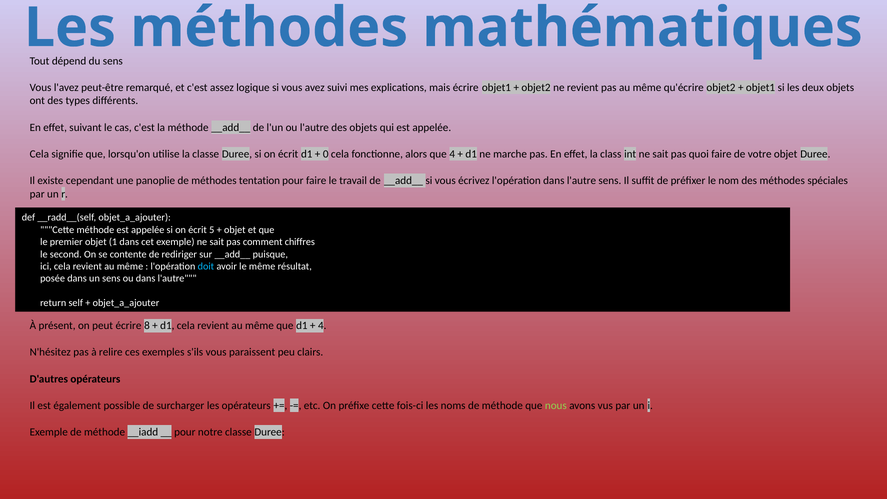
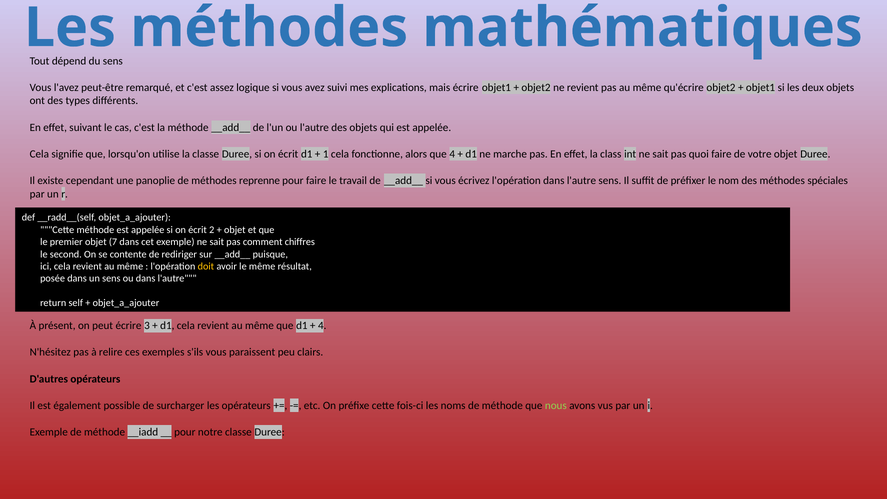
0: 0 -> 1
tentation: tentation -> reprenne
5: 5 -> 2
1: 1 -> 7
doit colour: light blue -> yellow
8: 8 -> 3
